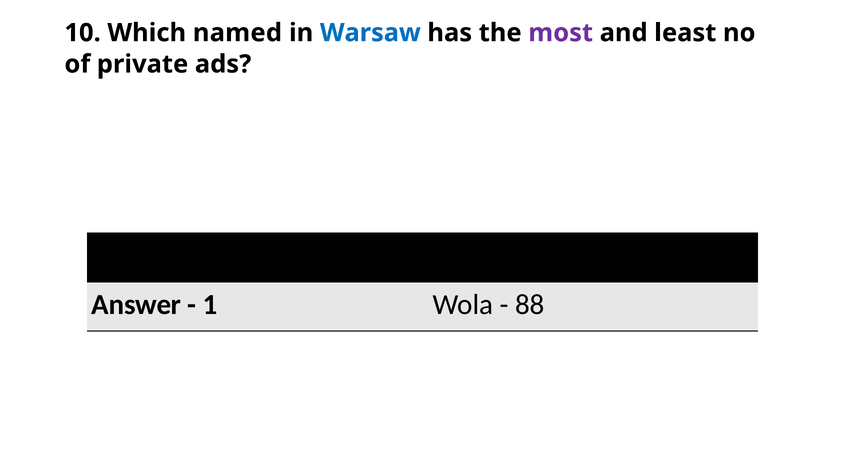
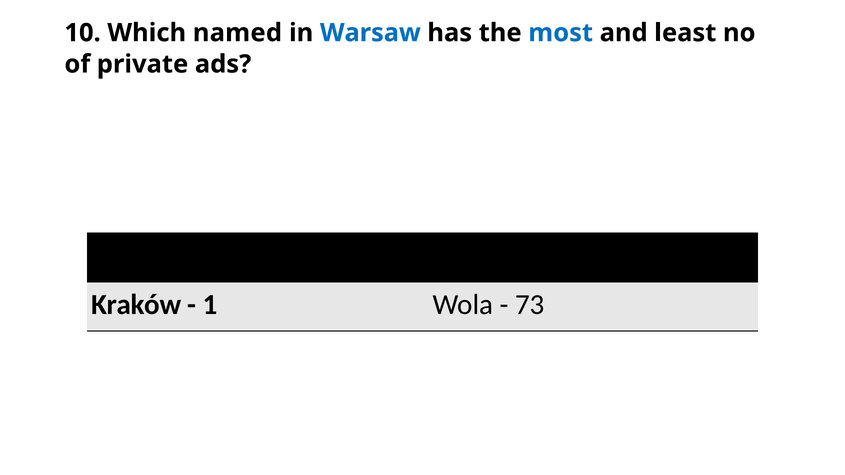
most colour: purple -> blue
Answer: Answer -> Kraków
88: 88 -> 73
